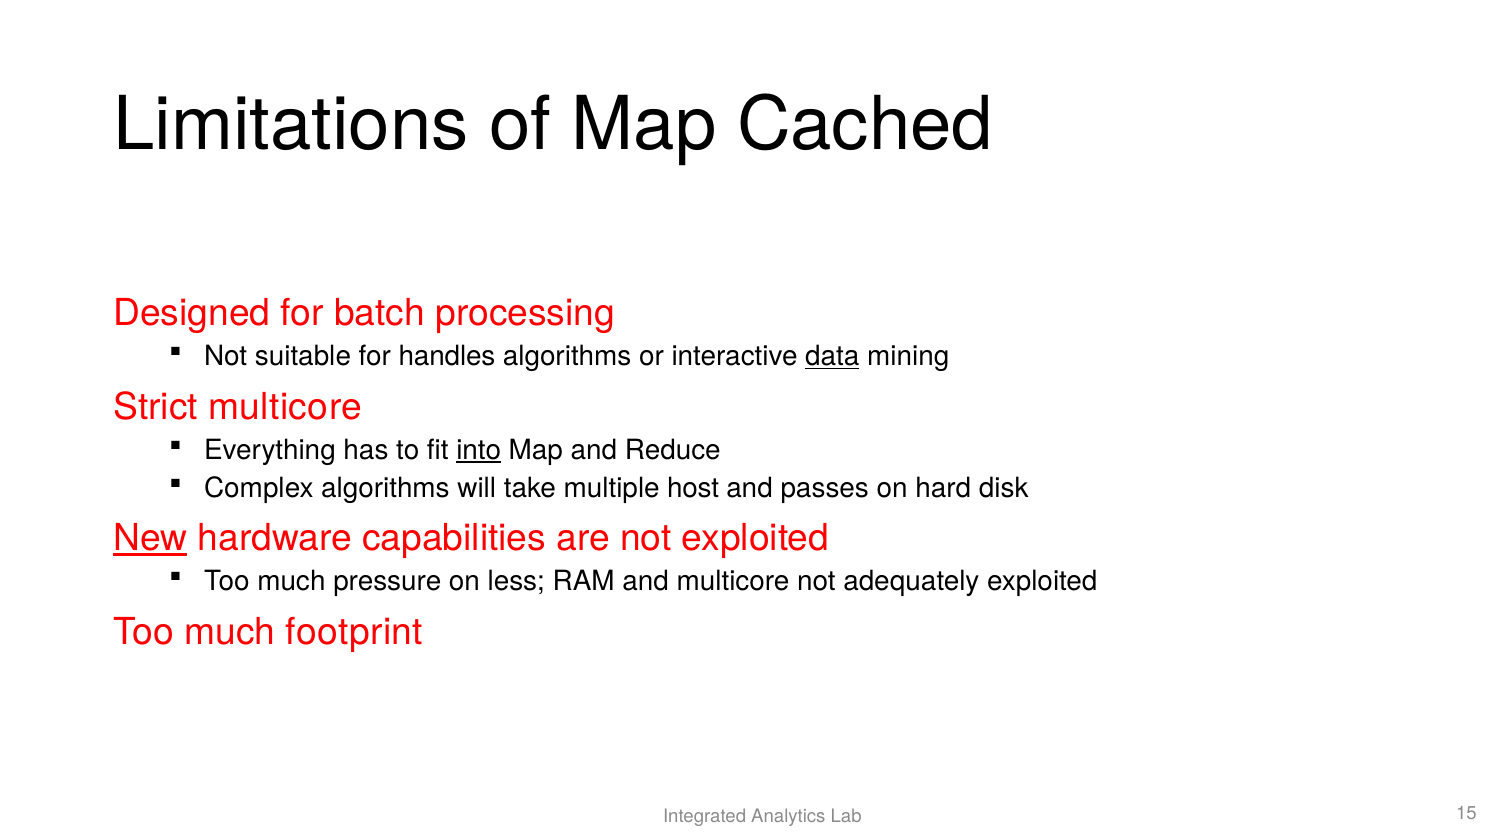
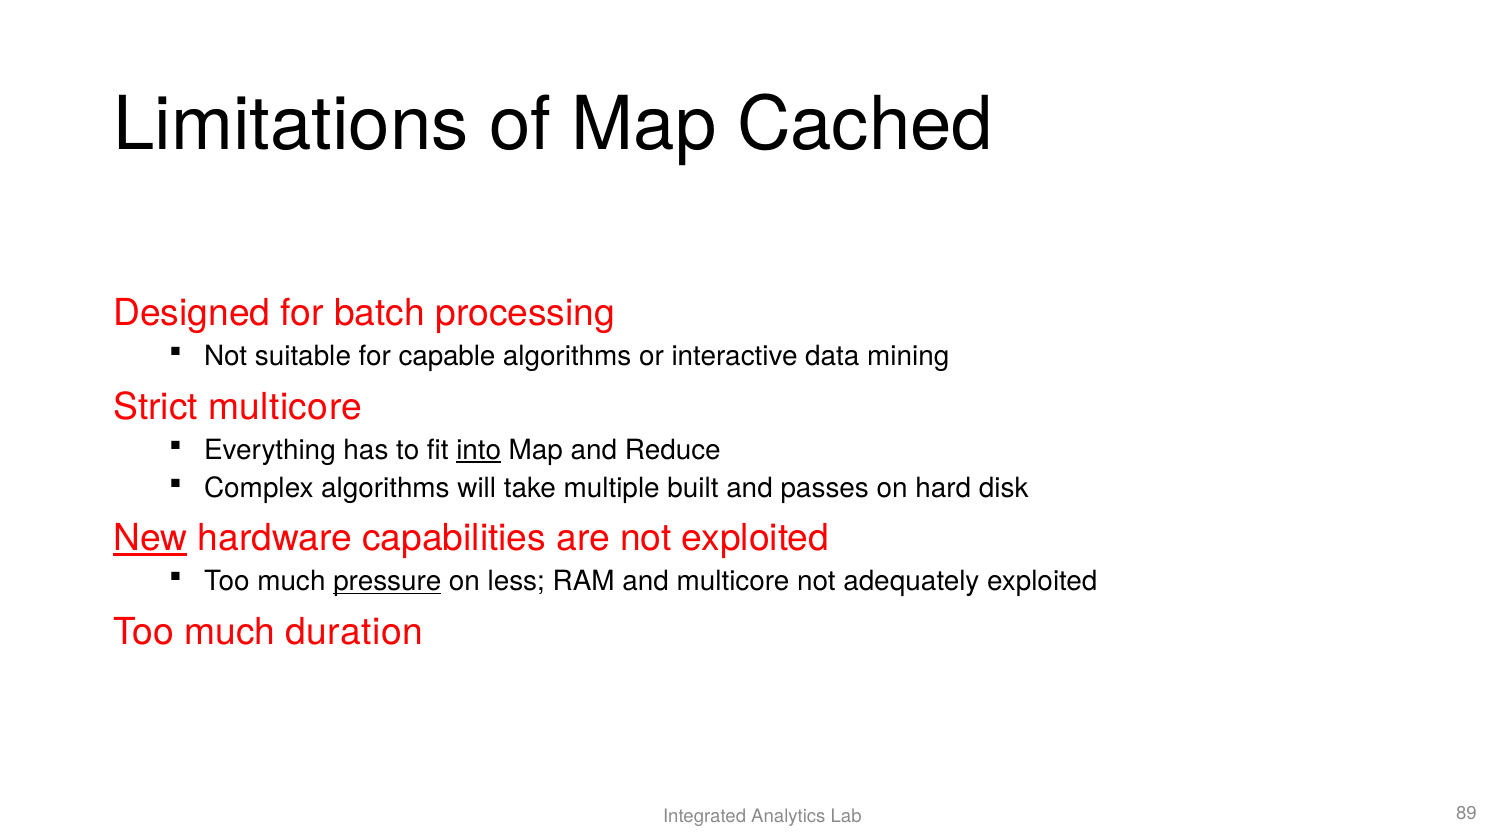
handles: handles -> capable
data underline: present -> none
host: host -> built
pressure underline: none -> present
footprint: footprint -> duration
15: 15 -> 89
